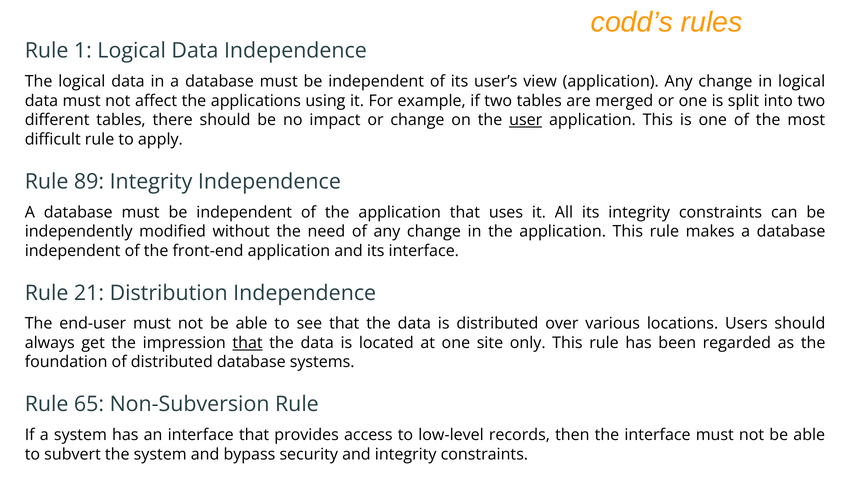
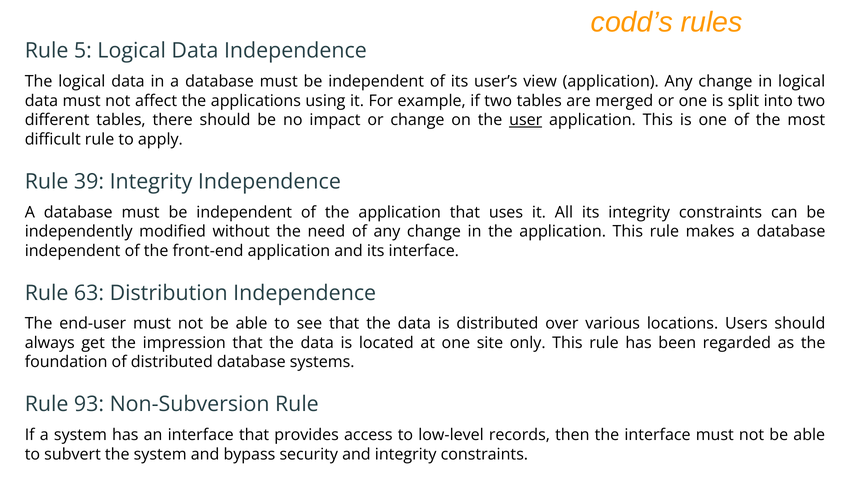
1: 1 -> 5
89: 89 -> 39
21: 21 -> 63
that at (248, 343) underline: present -> none
65: 65 -> 93
